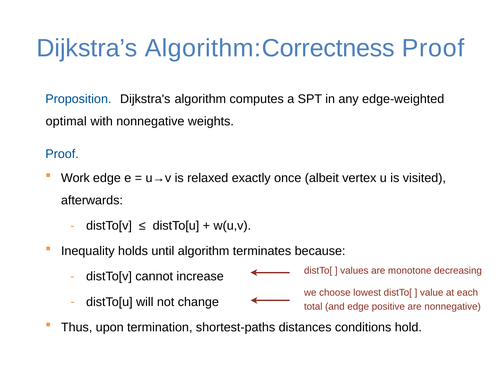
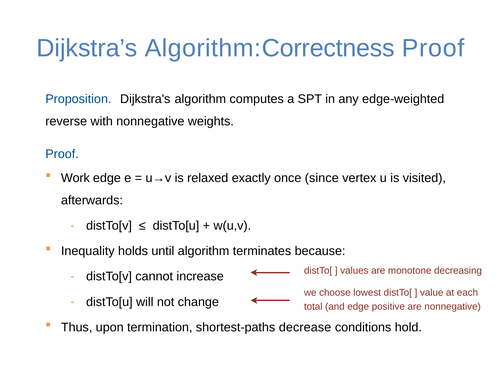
optimal: optimal -> reverse
albeit: albeit -> since
distances: distances -> decrease
